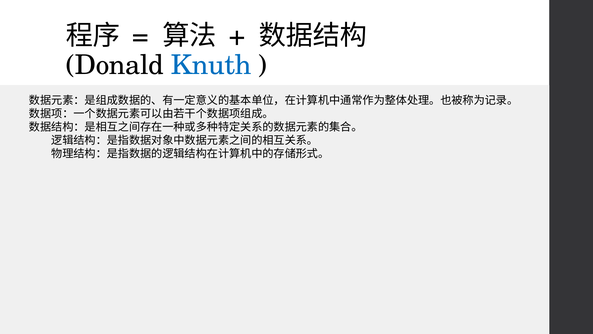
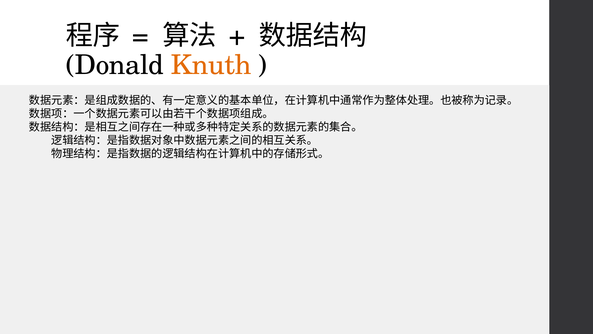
Knuth colour: blue -> orange
